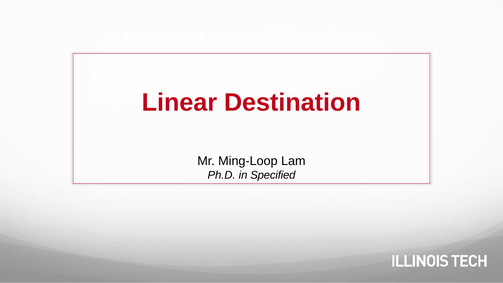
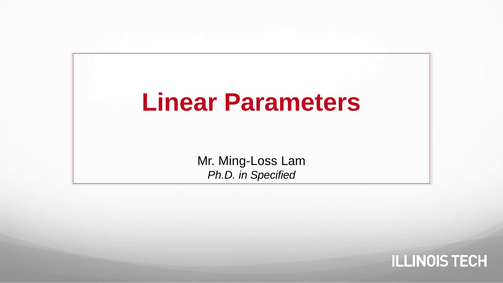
Destination: Destination -> Parameters
Ming-Loop: Ming-Loop -> Ming-Loss
